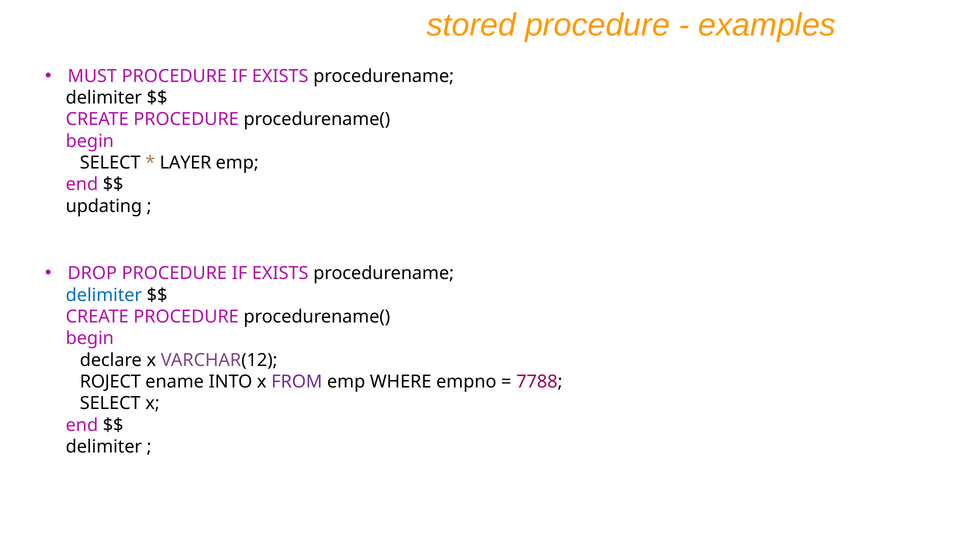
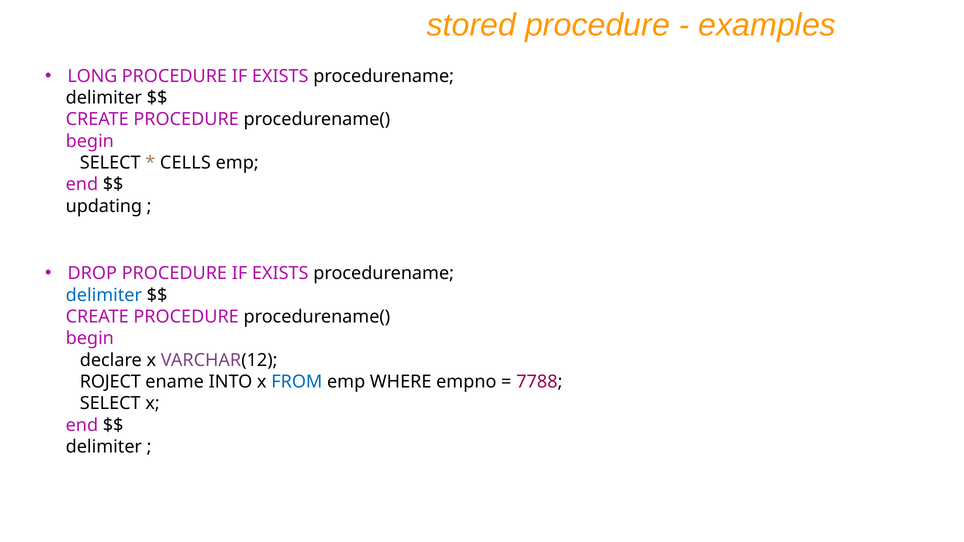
MUST: MUST -> LONG
LAYER: LAYER -> CELLS
FROM colour: purple -> blue
